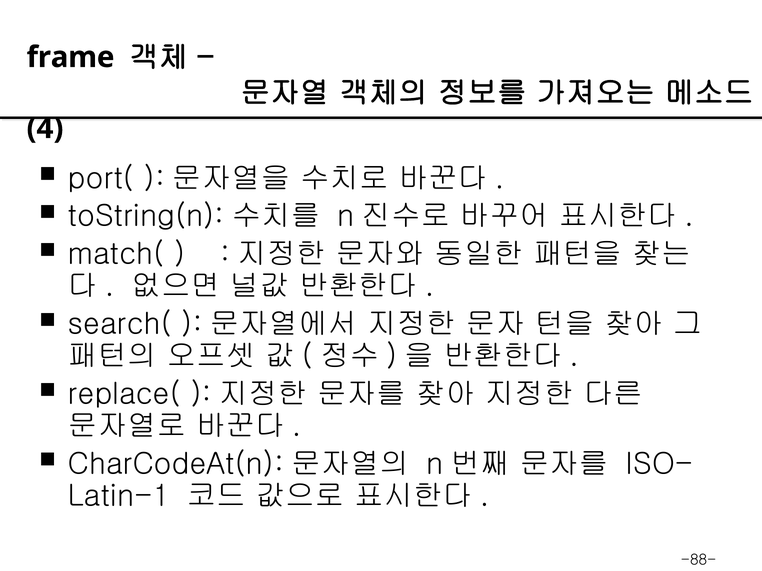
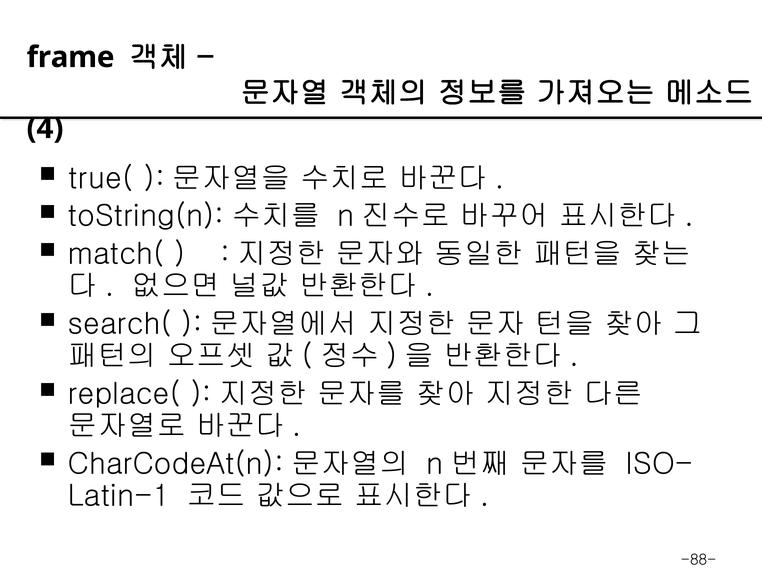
port(: port( -> true(
